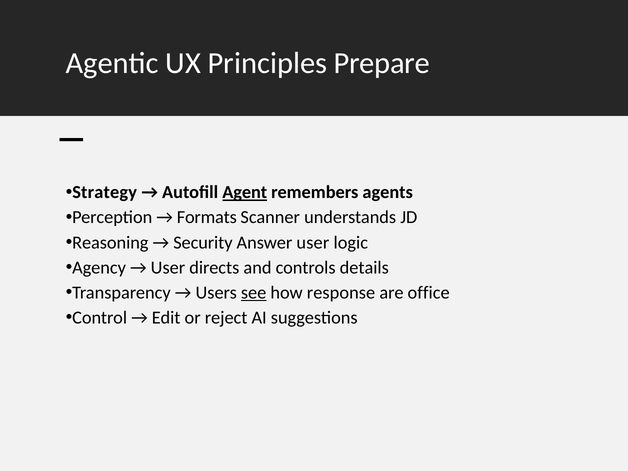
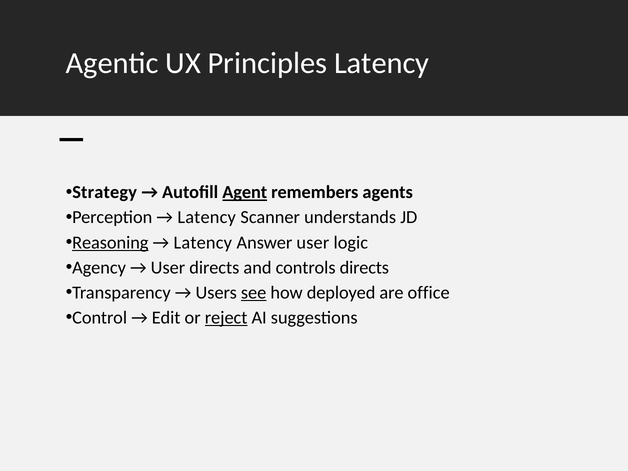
Principles Prepare: Prepare -> Latency
Formats at (207, 217): Formats -> Latency
Reasoning underline: none -> present
Security at (203, 242): Security -> Latency
controls details: details -> directs
response: response -> deployed
reject underline: none -> present
